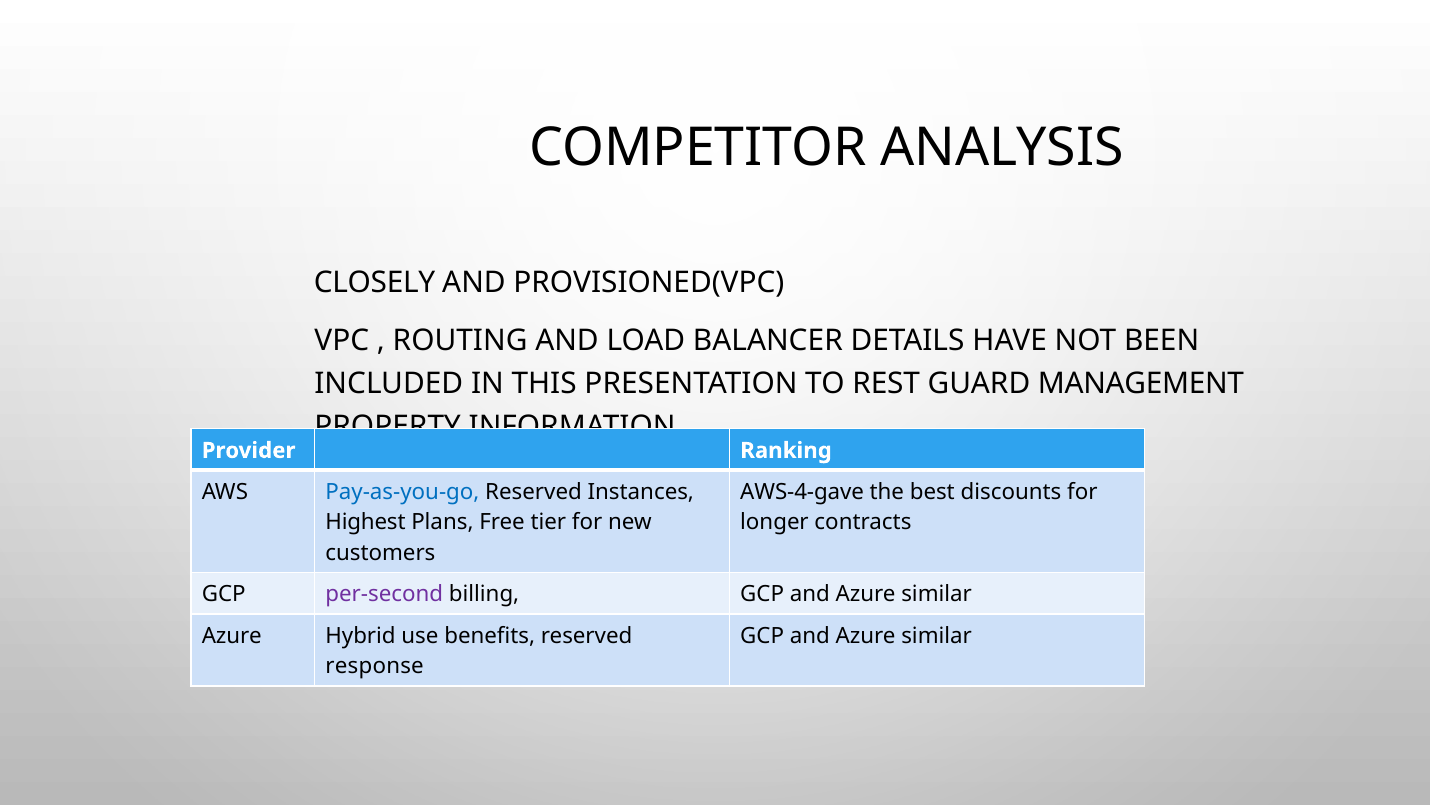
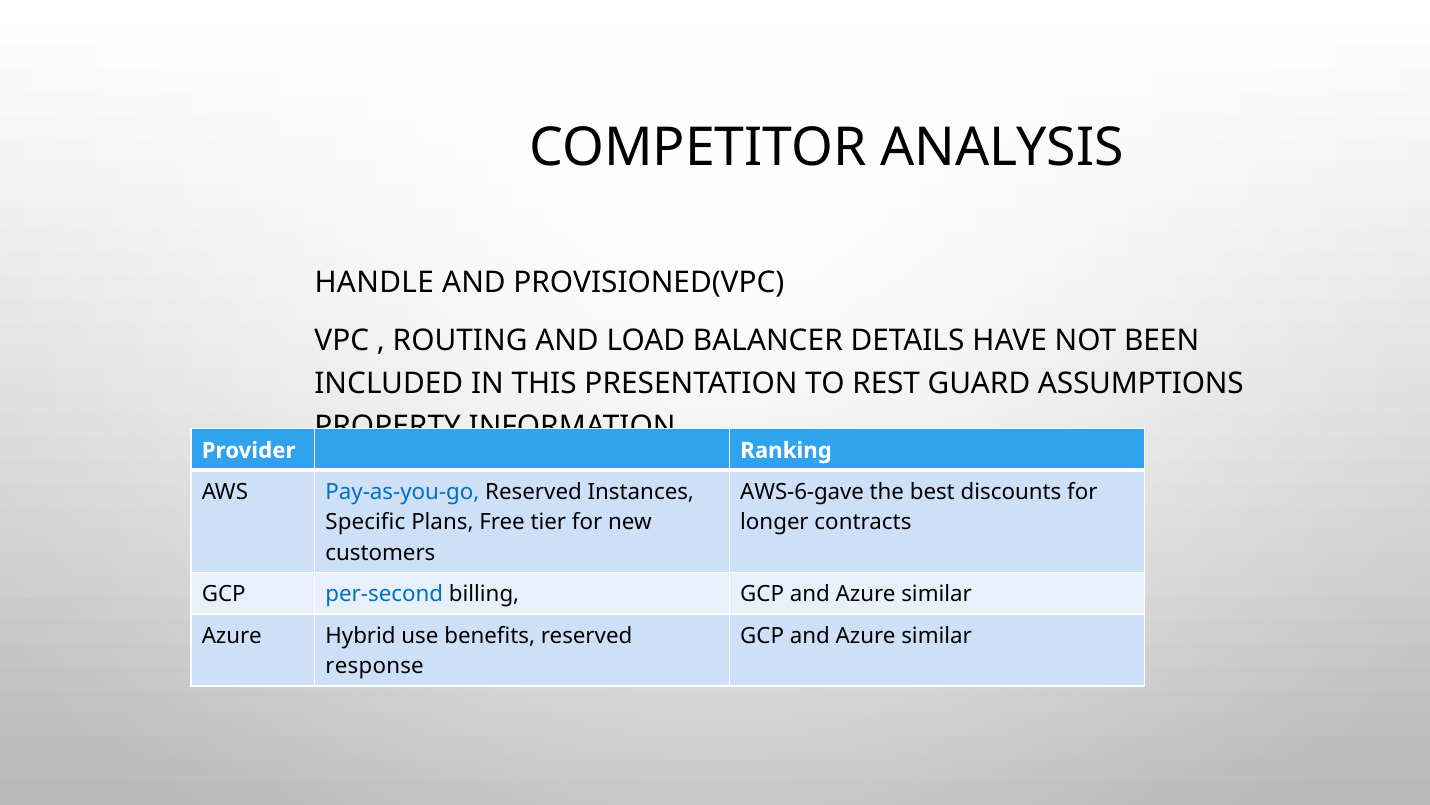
CLOSELY: CLOSELY -> HANDLE
MANAGEMENT: MANAGEMENT -> ASSUMPTIONS
AWS-4-gave: AWS-4-gave -> AWS-6-gave
Highest: Highest -> Specific
per-second colour: purple -> blue
